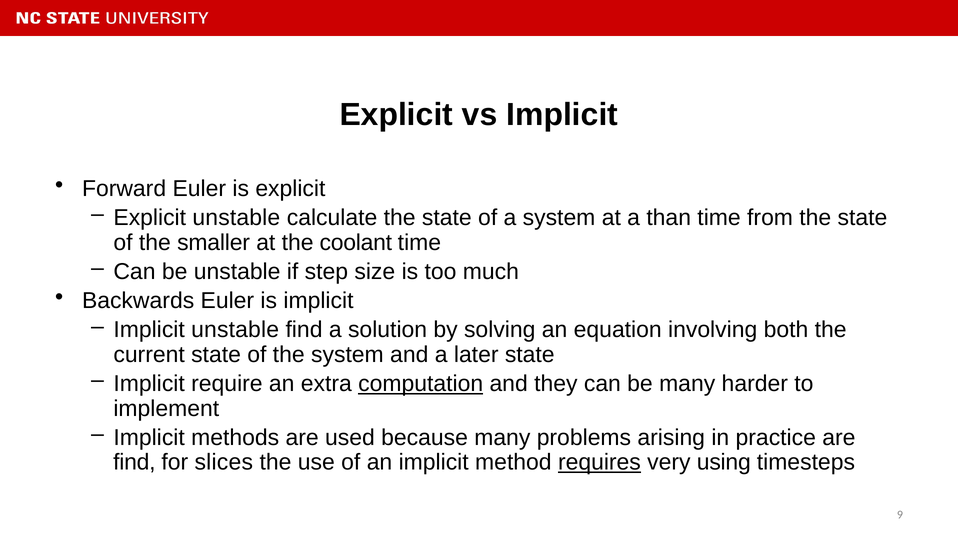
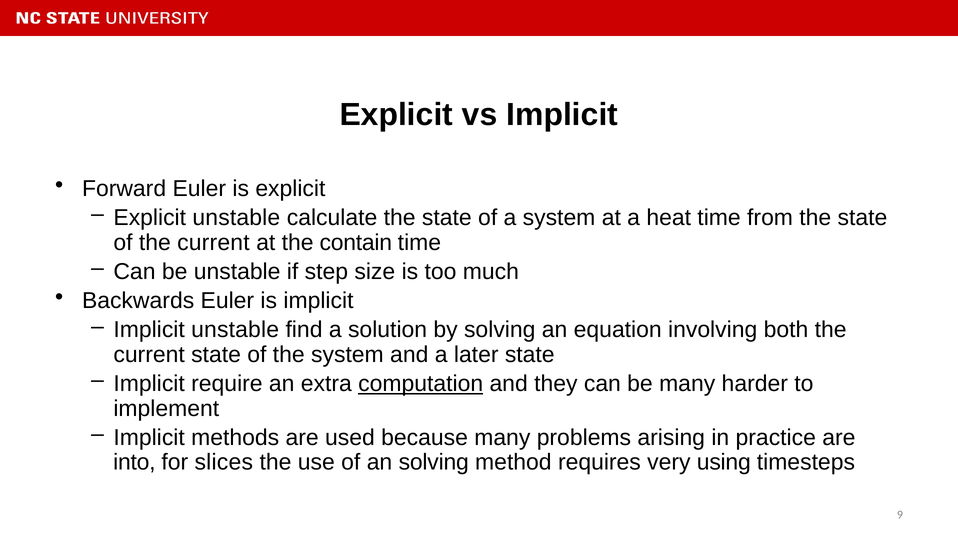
than: than -> heat
of the smaller: smaller -> current
coolant: coolant -> contain
find at (134, 462): find -> into
an implicit: implicit -> solving
requires underline: present -> none
